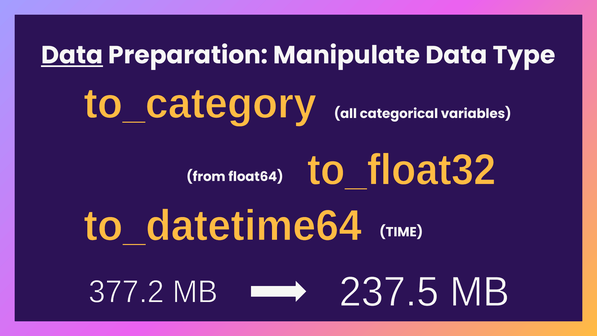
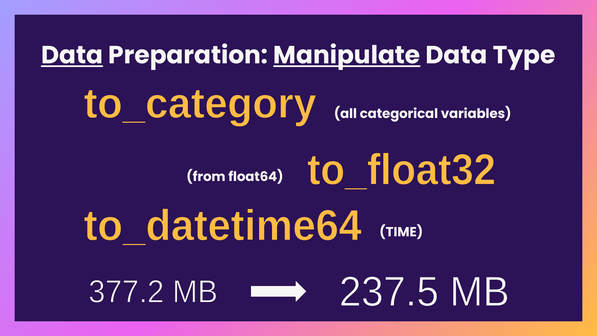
Manipulate underline: none -> present
